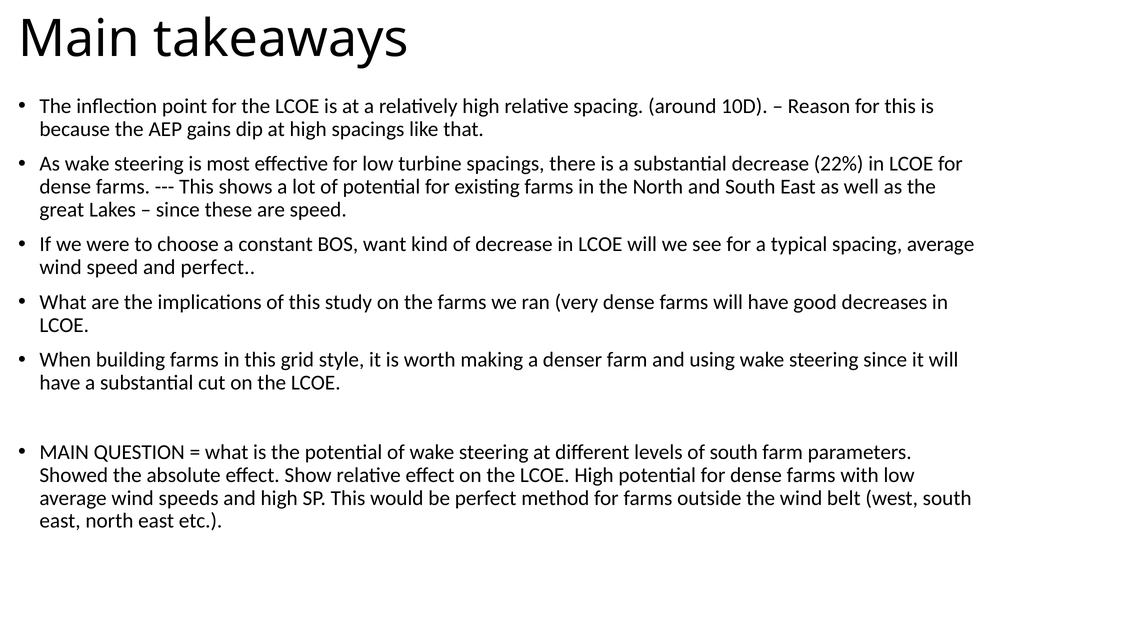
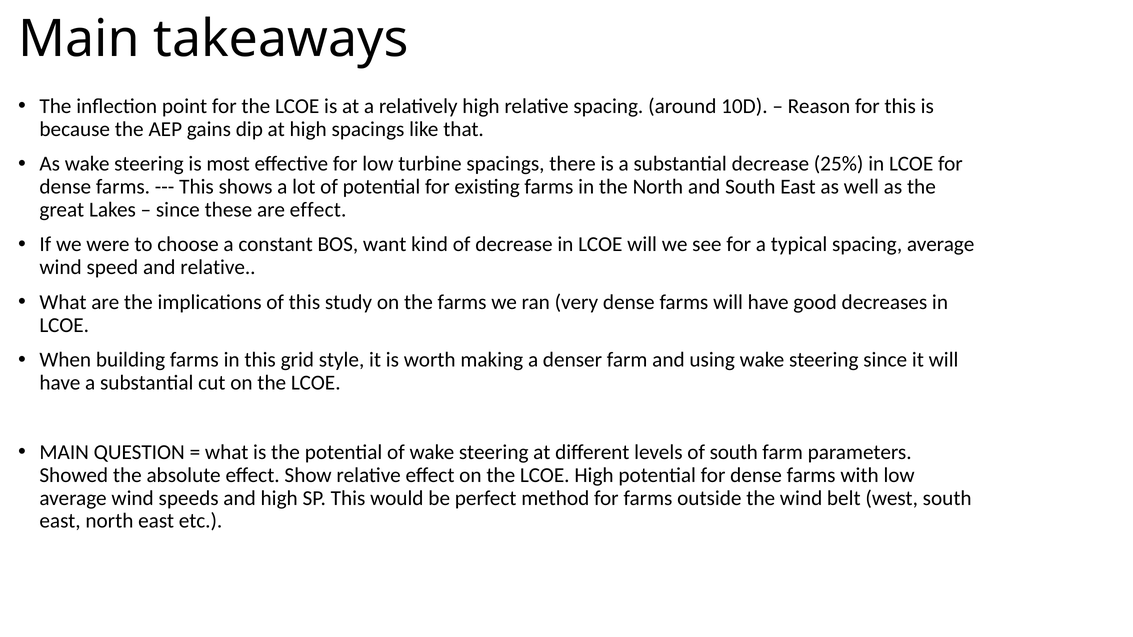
22%: 22% -> 25%
are speed: speed -> effect
and perfect: perfect -> relative
